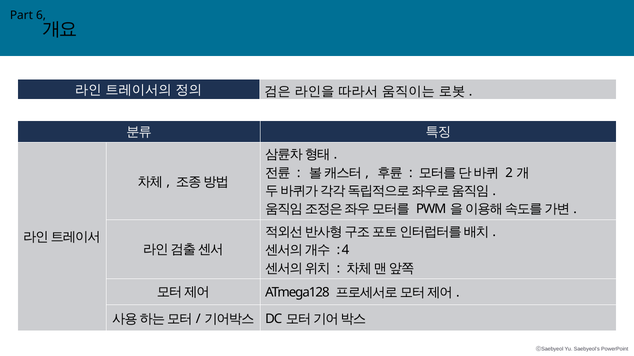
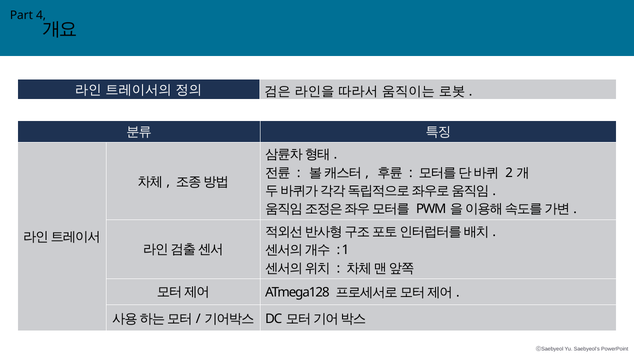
6: 6 -> 4
4: 4 -> 1
